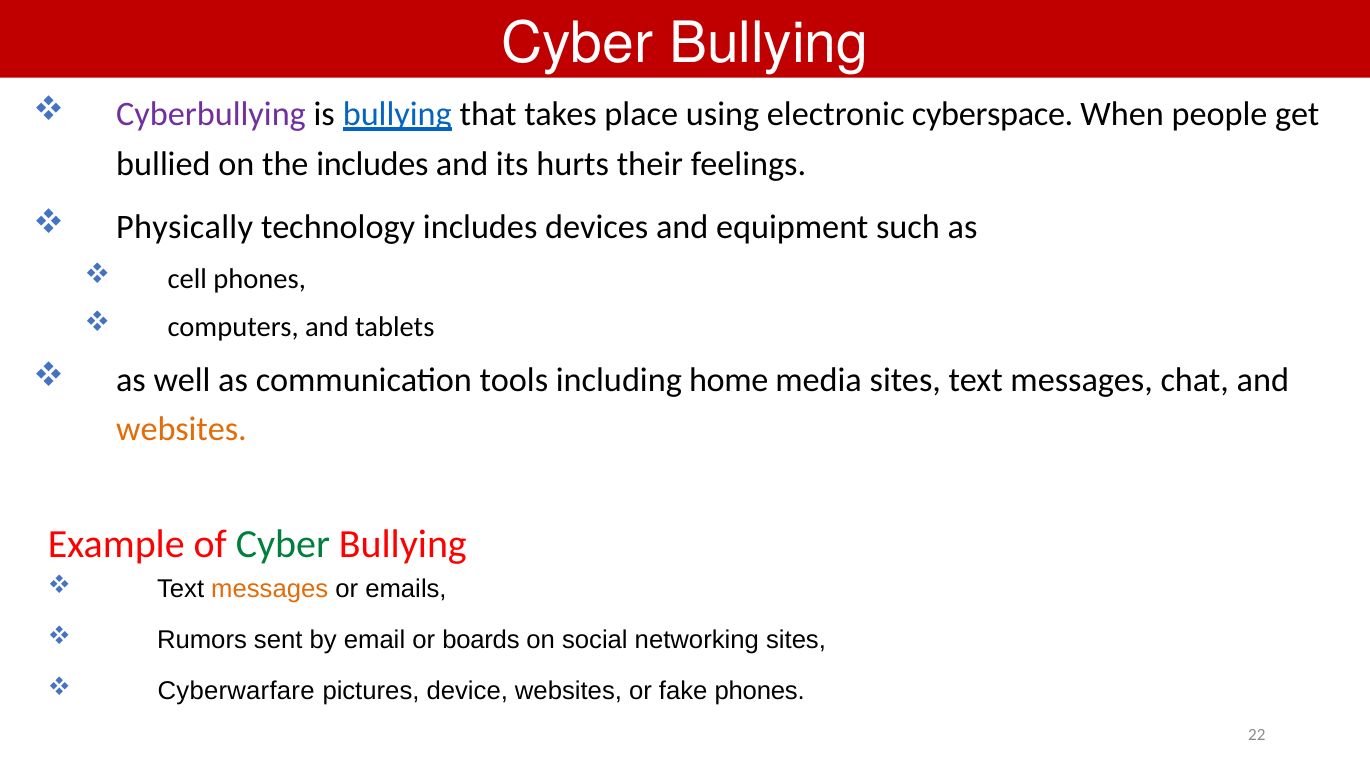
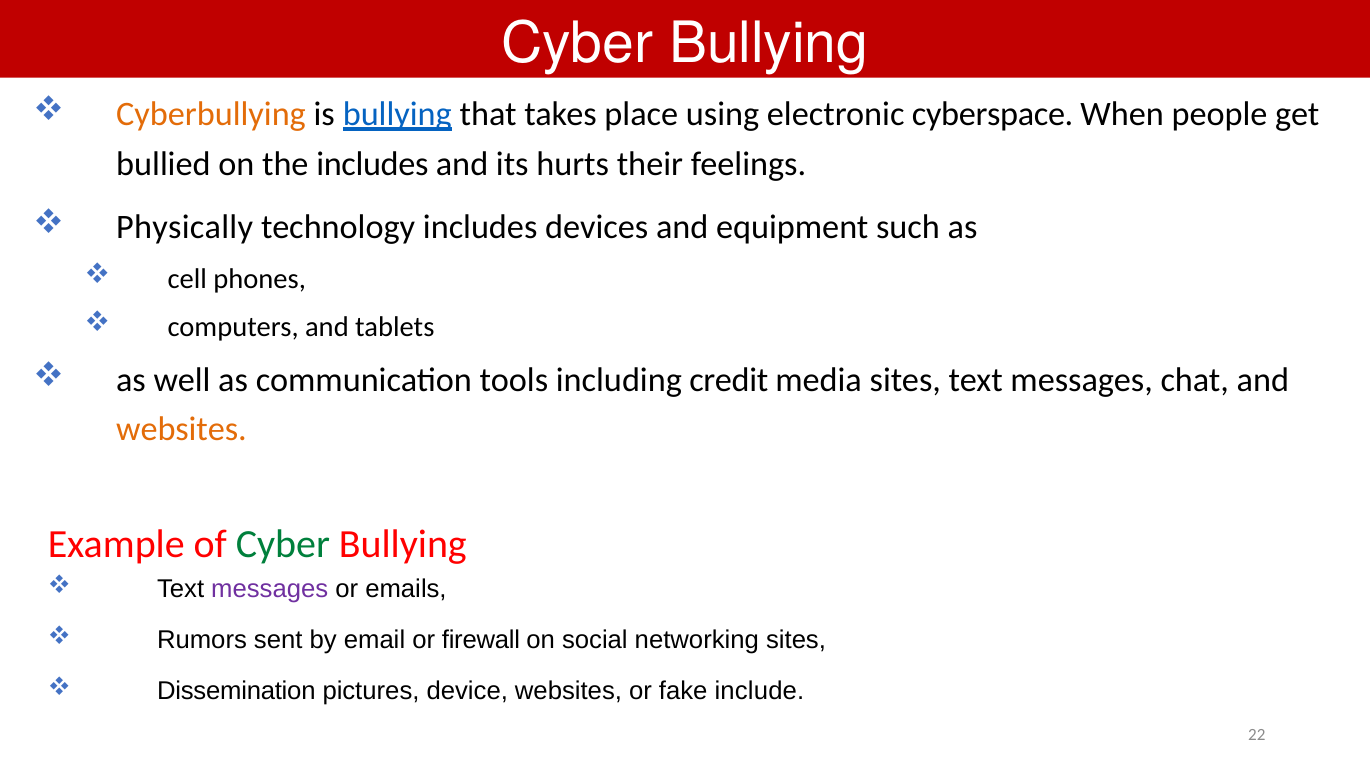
Cyberbullying colour: purple -> orange
home: home -> credit
messages at (270, 590) colour: orange -> purple
boards: boards -> firewall
Cyberwarfare: Cyberwarfare -> Dissemination
fake phones: phones -> include
